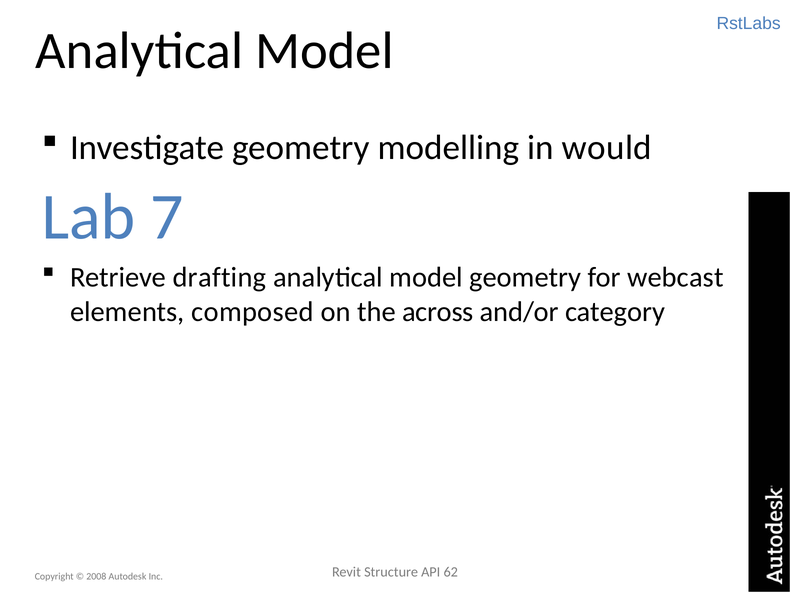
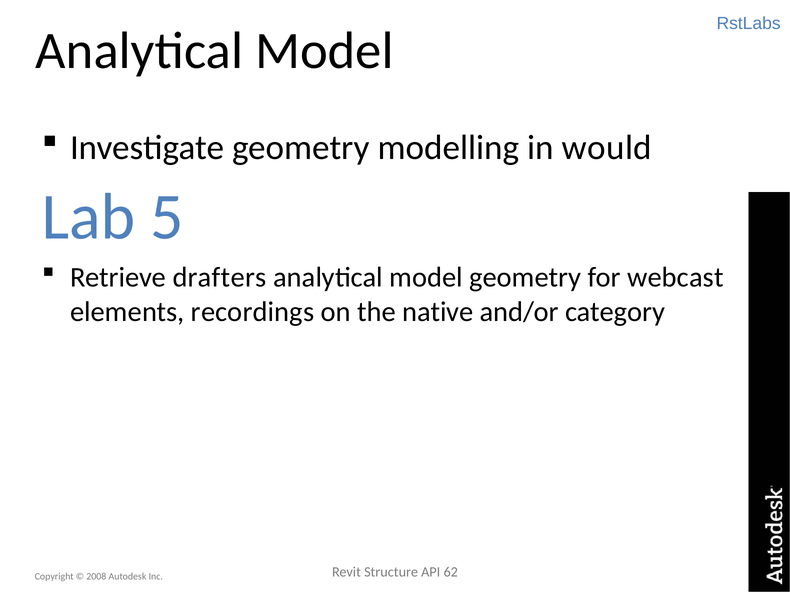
7: 7 -> 5
drafting: drafting -> drafters
composed: composed -> recordings
across: across -> native
